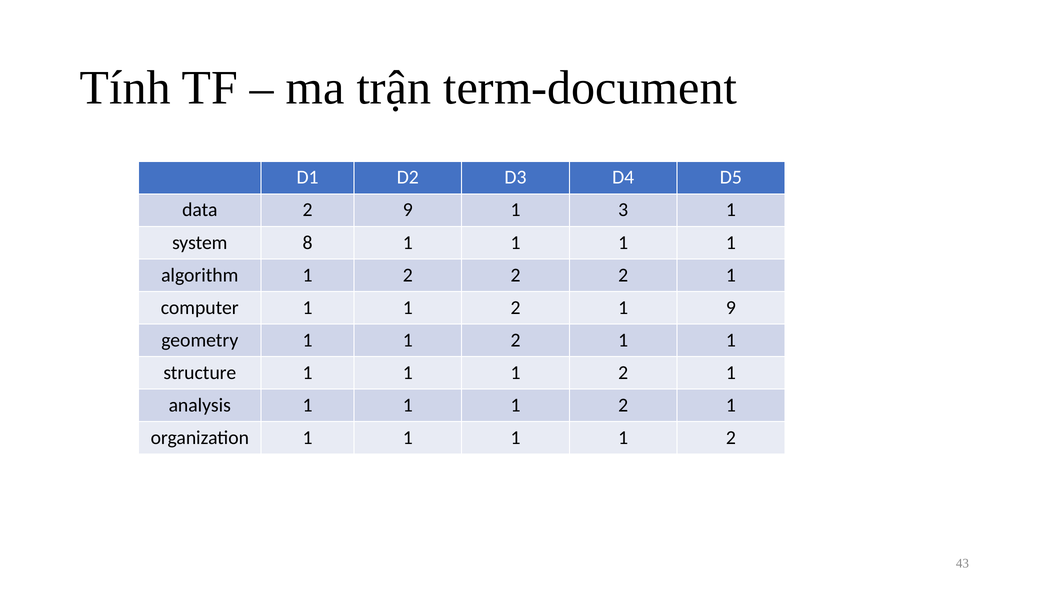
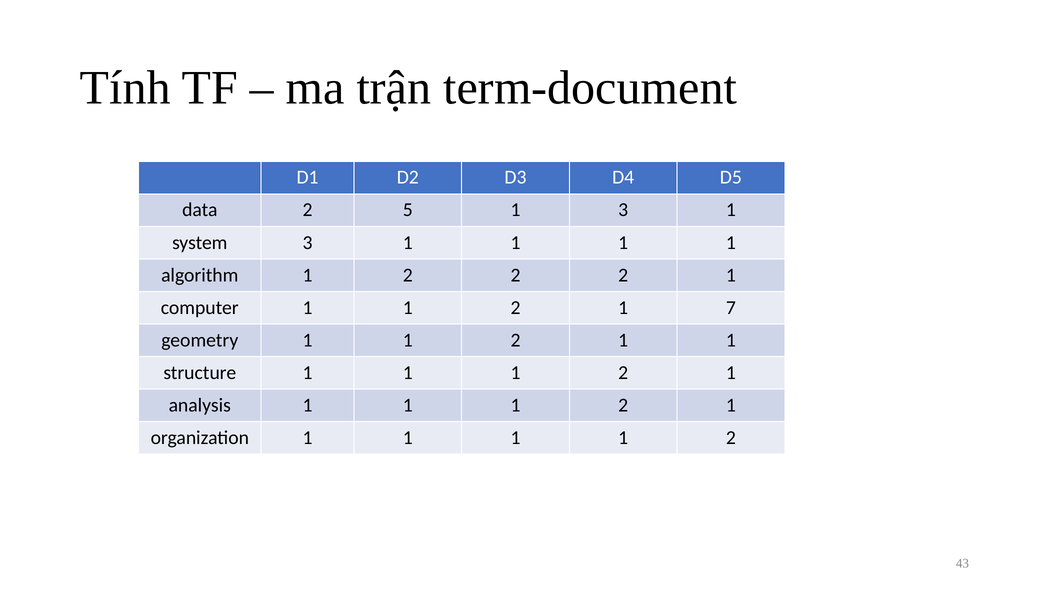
2 9: 9 -> 5
system 8: 8 -> 3
1 9: 9 -> 7
